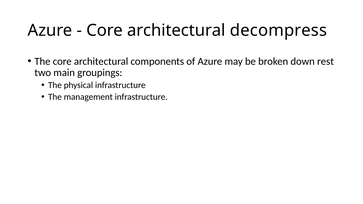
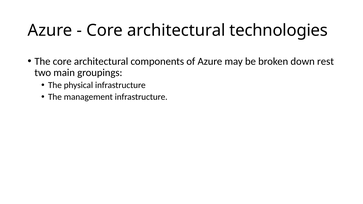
decompress: decompress -> technologies
